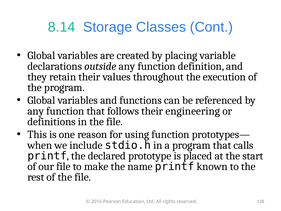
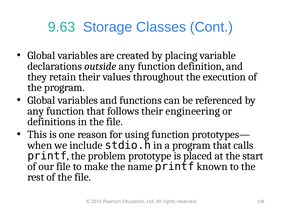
8.14: 8.14 -> 9.63
declared: declared -> problem
